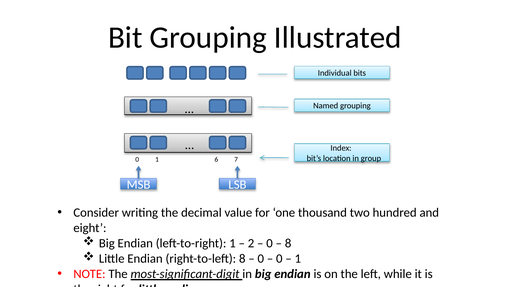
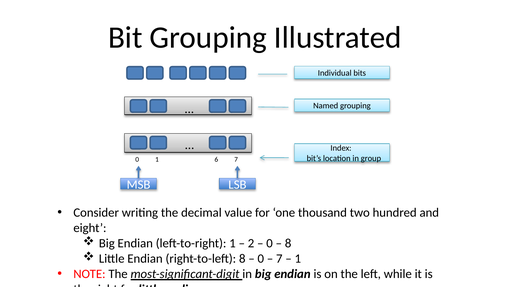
0 at (279, 259): 0 -> 7
